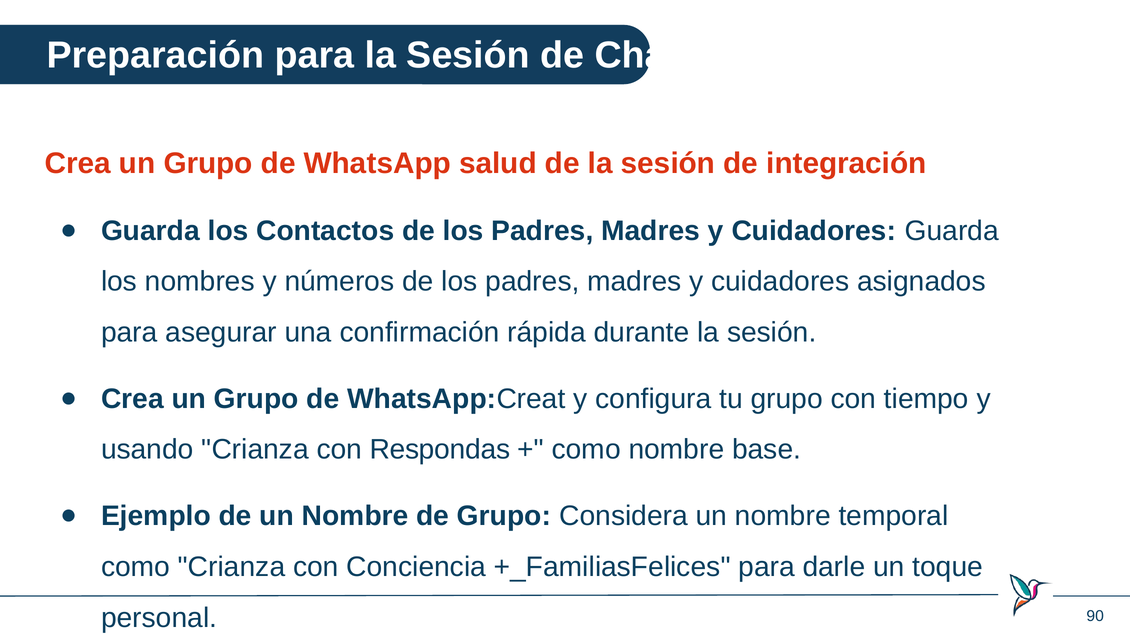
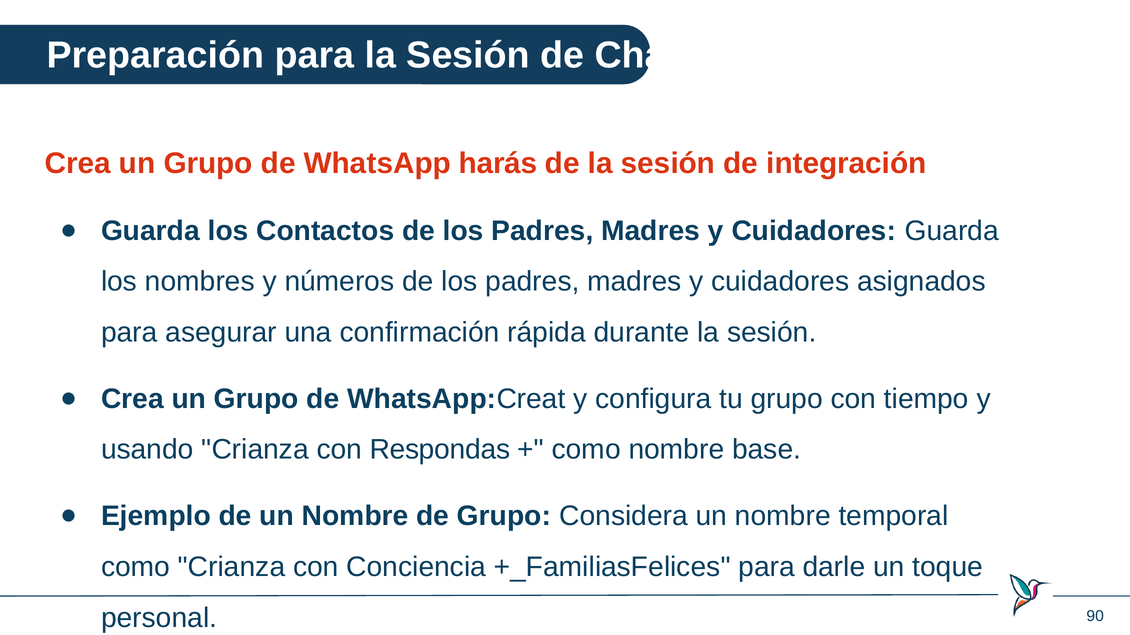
salud: salud -> harás
